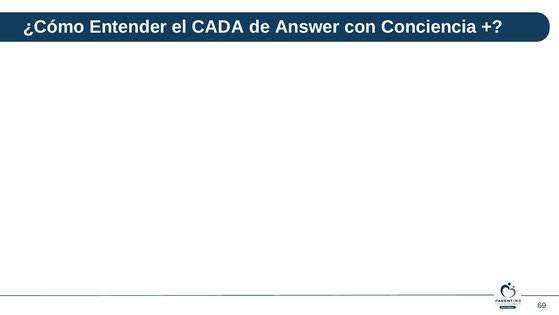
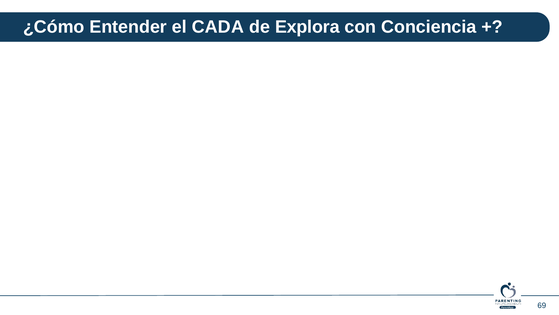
Answer: Answer -> Explora
